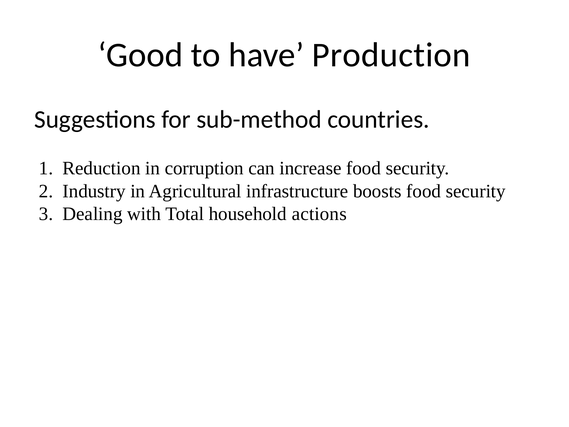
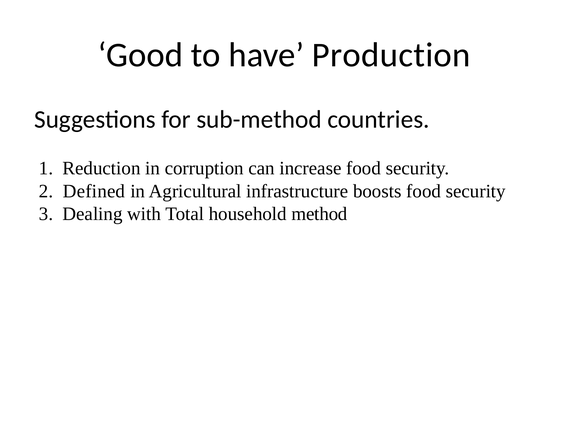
Industry: Industry -> Defined
actions: actions -> method
